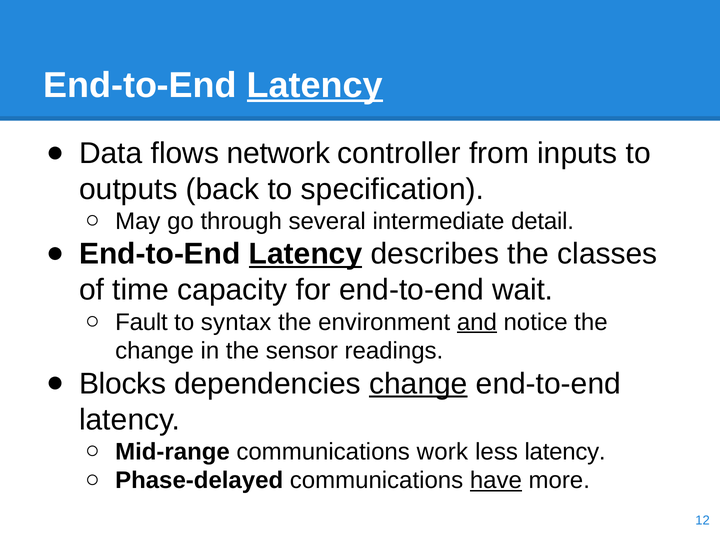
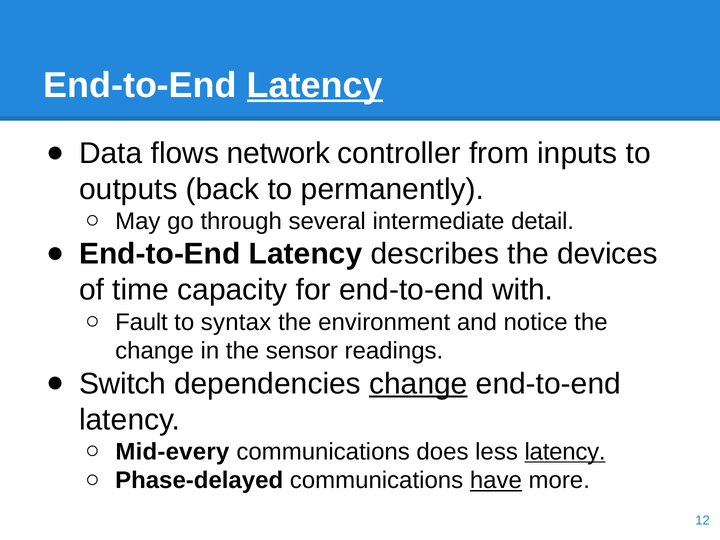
specification: specification -> permanently
Latency at (306, 254) underline: present -> none
classes: classes -> devices
wait: wait -> with
and underline: present -> none
Blocks: Blocks -> Switch
Mid-range: Mid-range -> Mid-every
work: work -> does
latency at (565, 452) underline: none -> present
